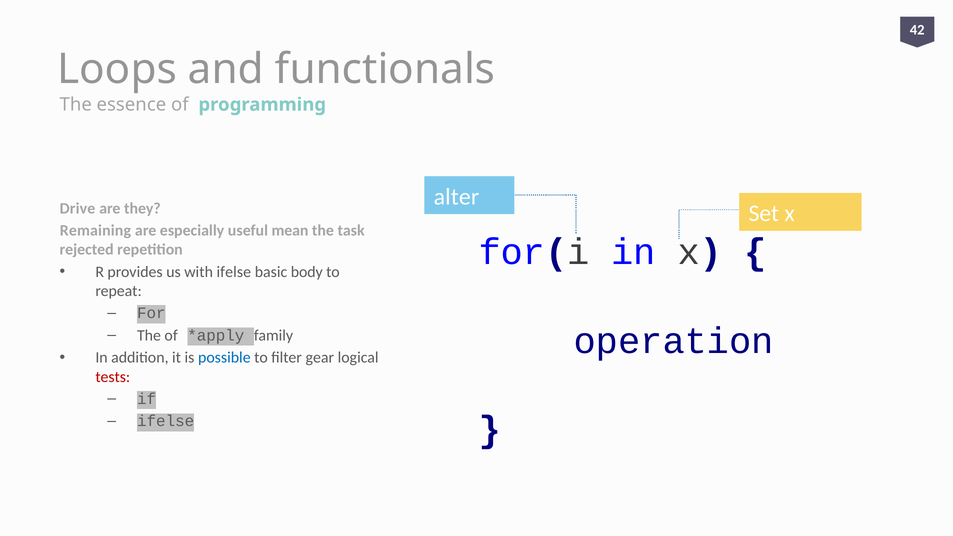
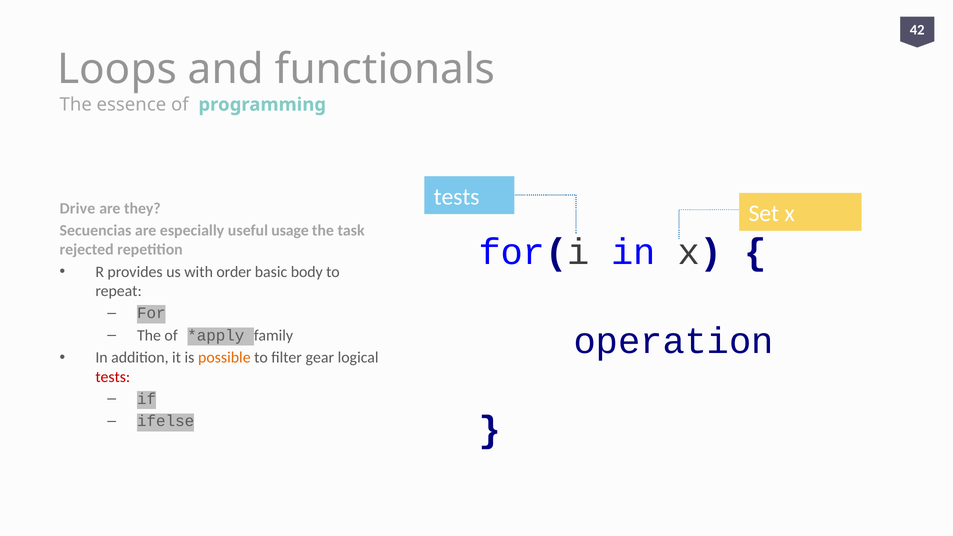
alter at (456, 197): alter -> tests
Remaining: Remaining -> Secuencias
mean: mean -> usage
with ifelse: ifelse -> order
possible colour: blue -> orange
